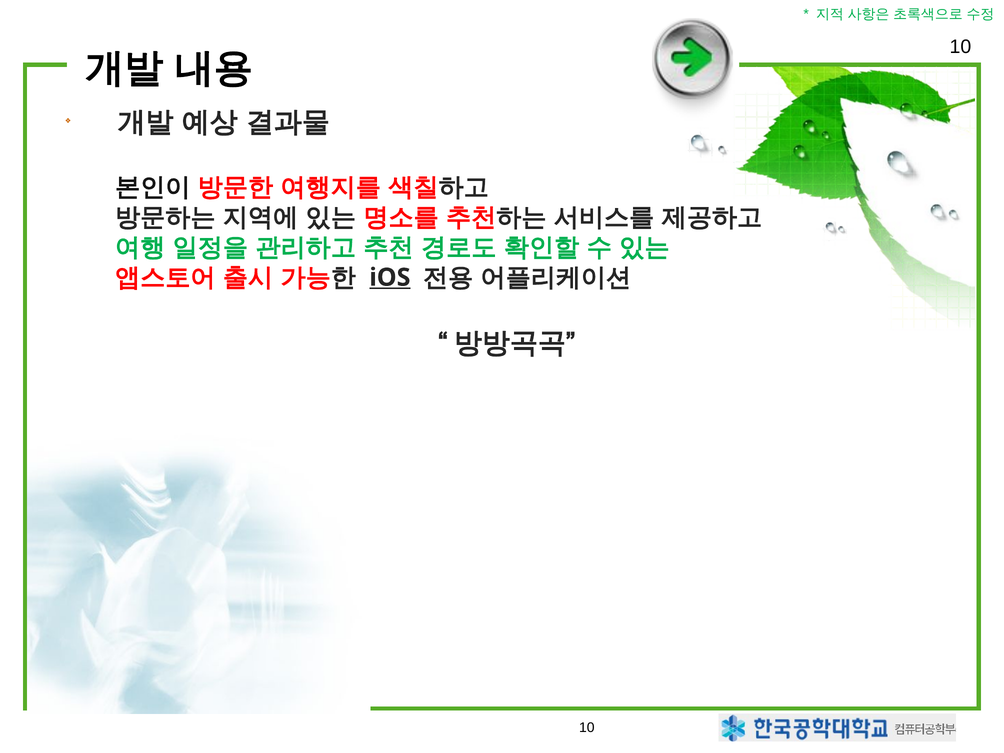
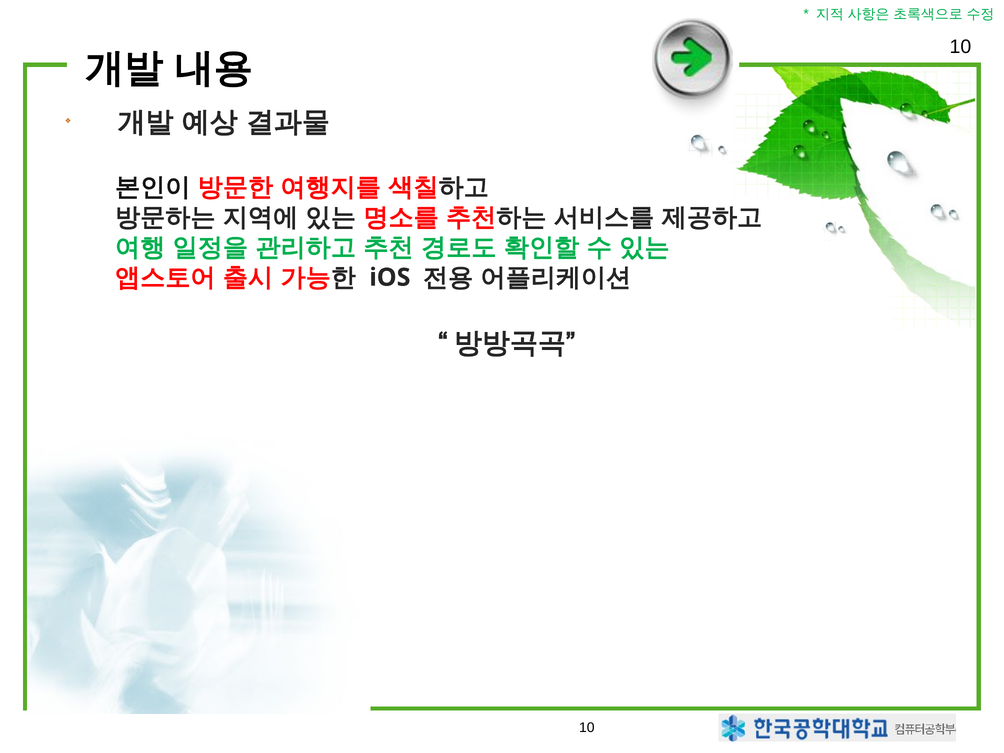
iOS underline: present -> none
